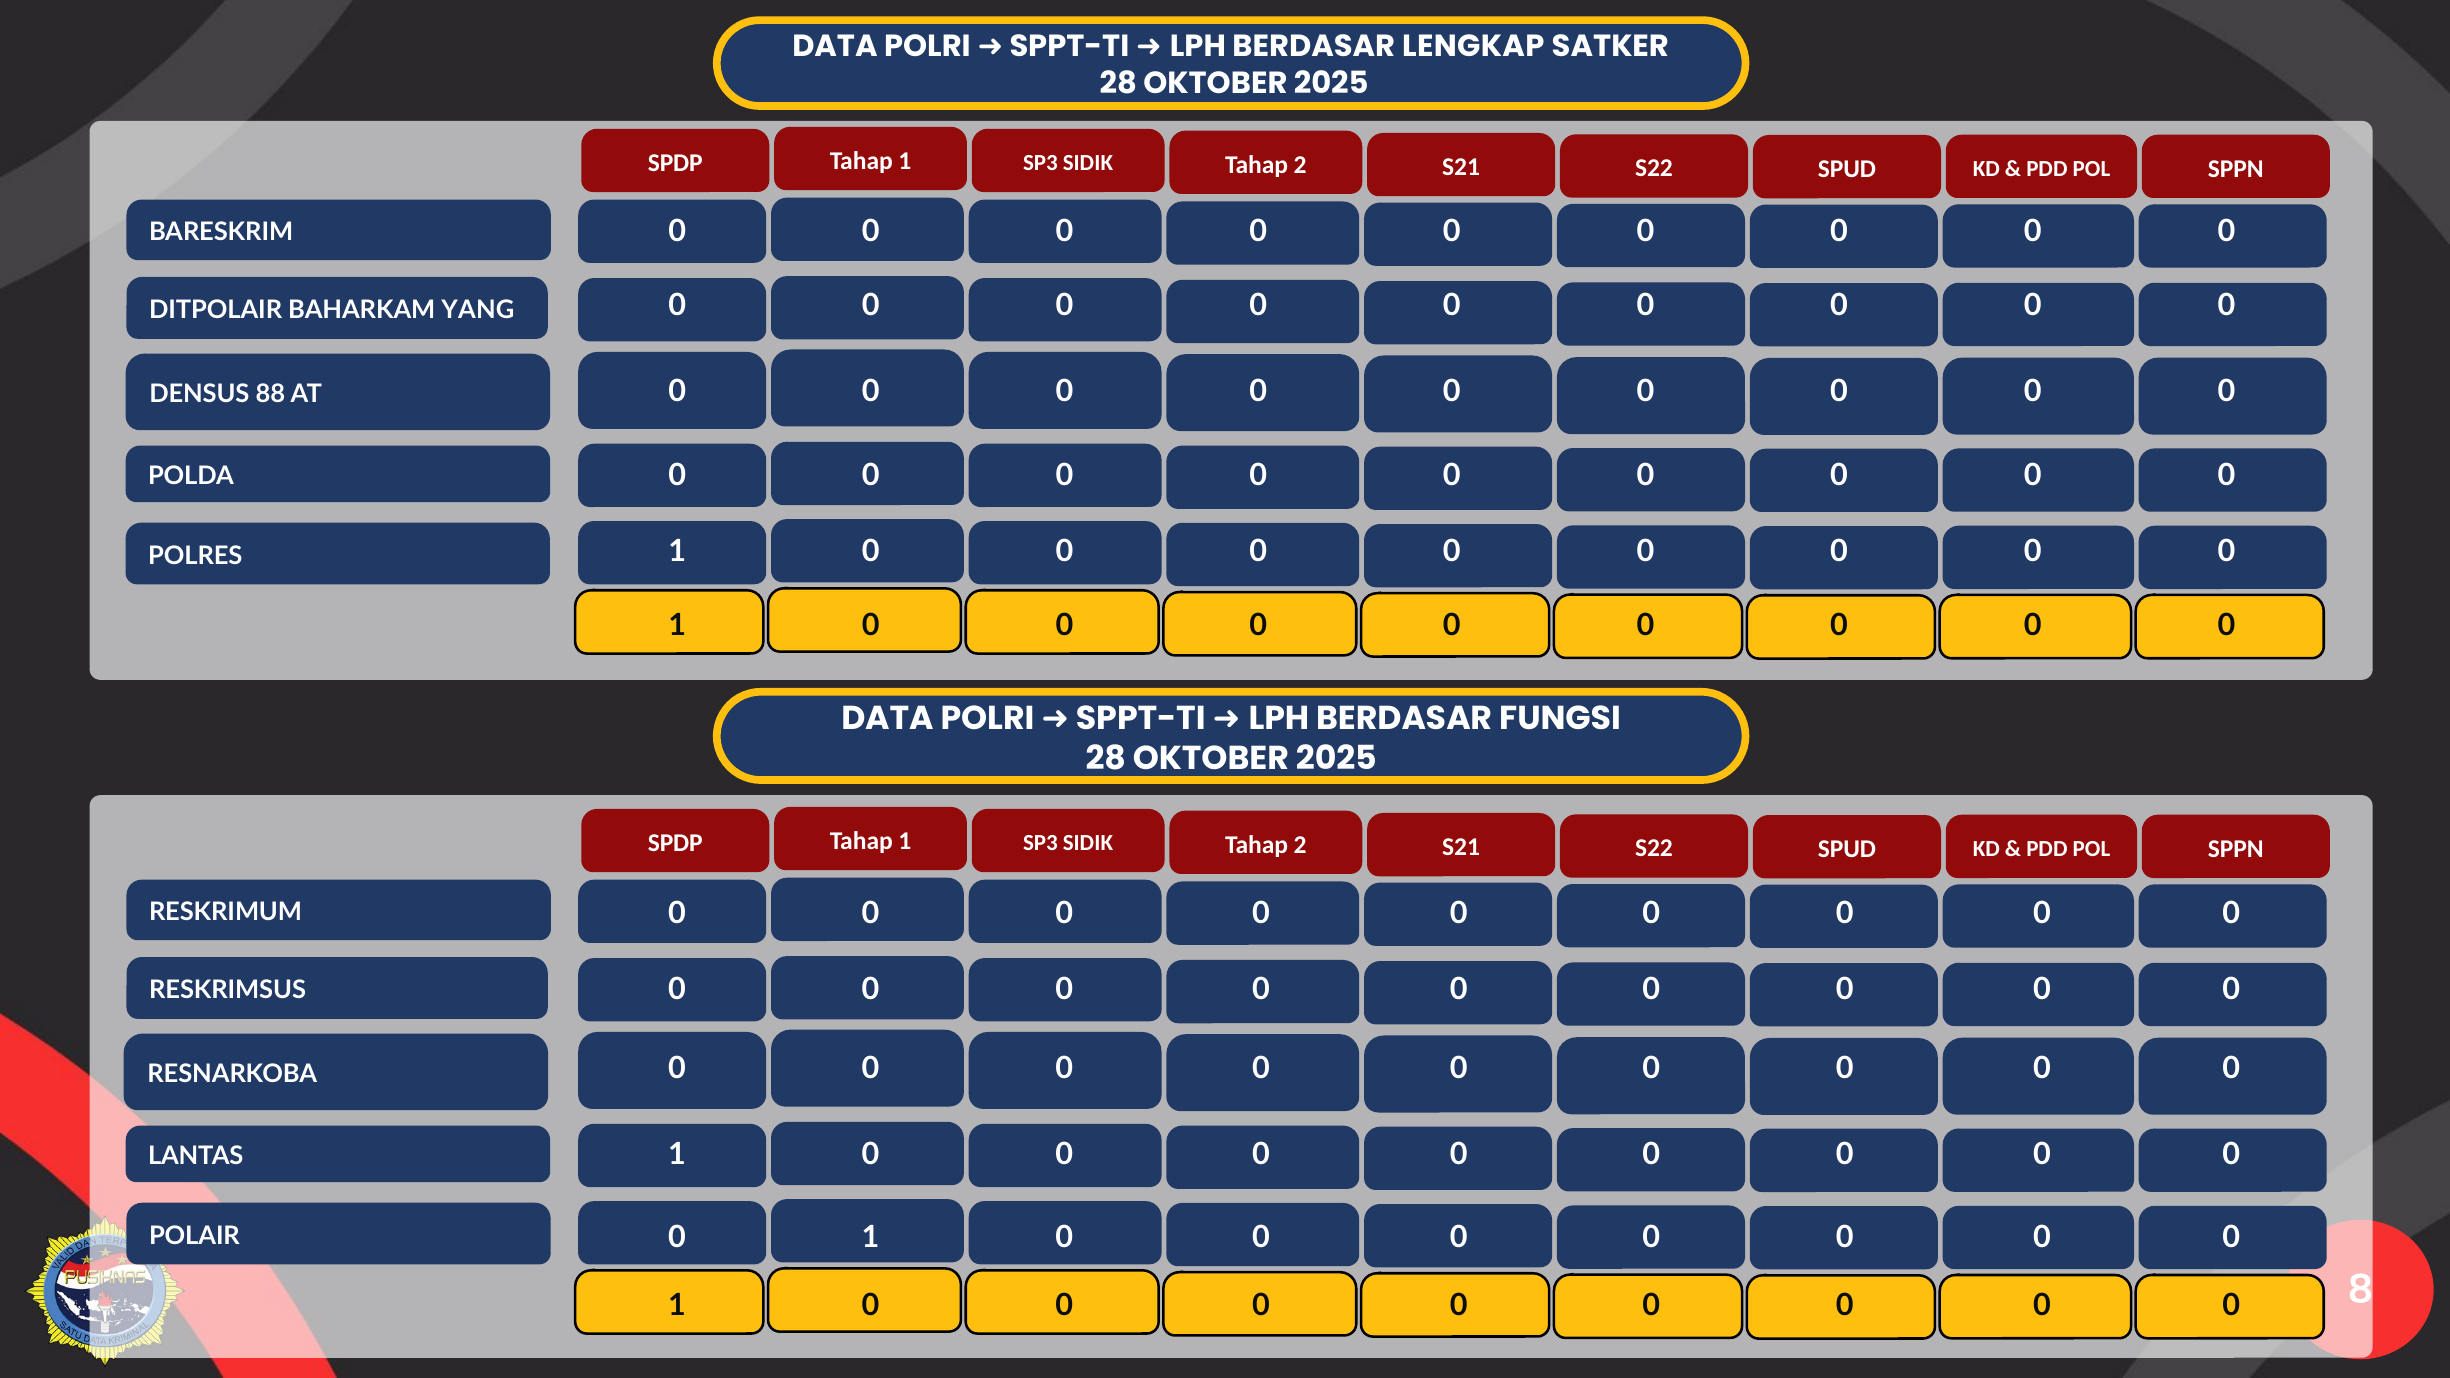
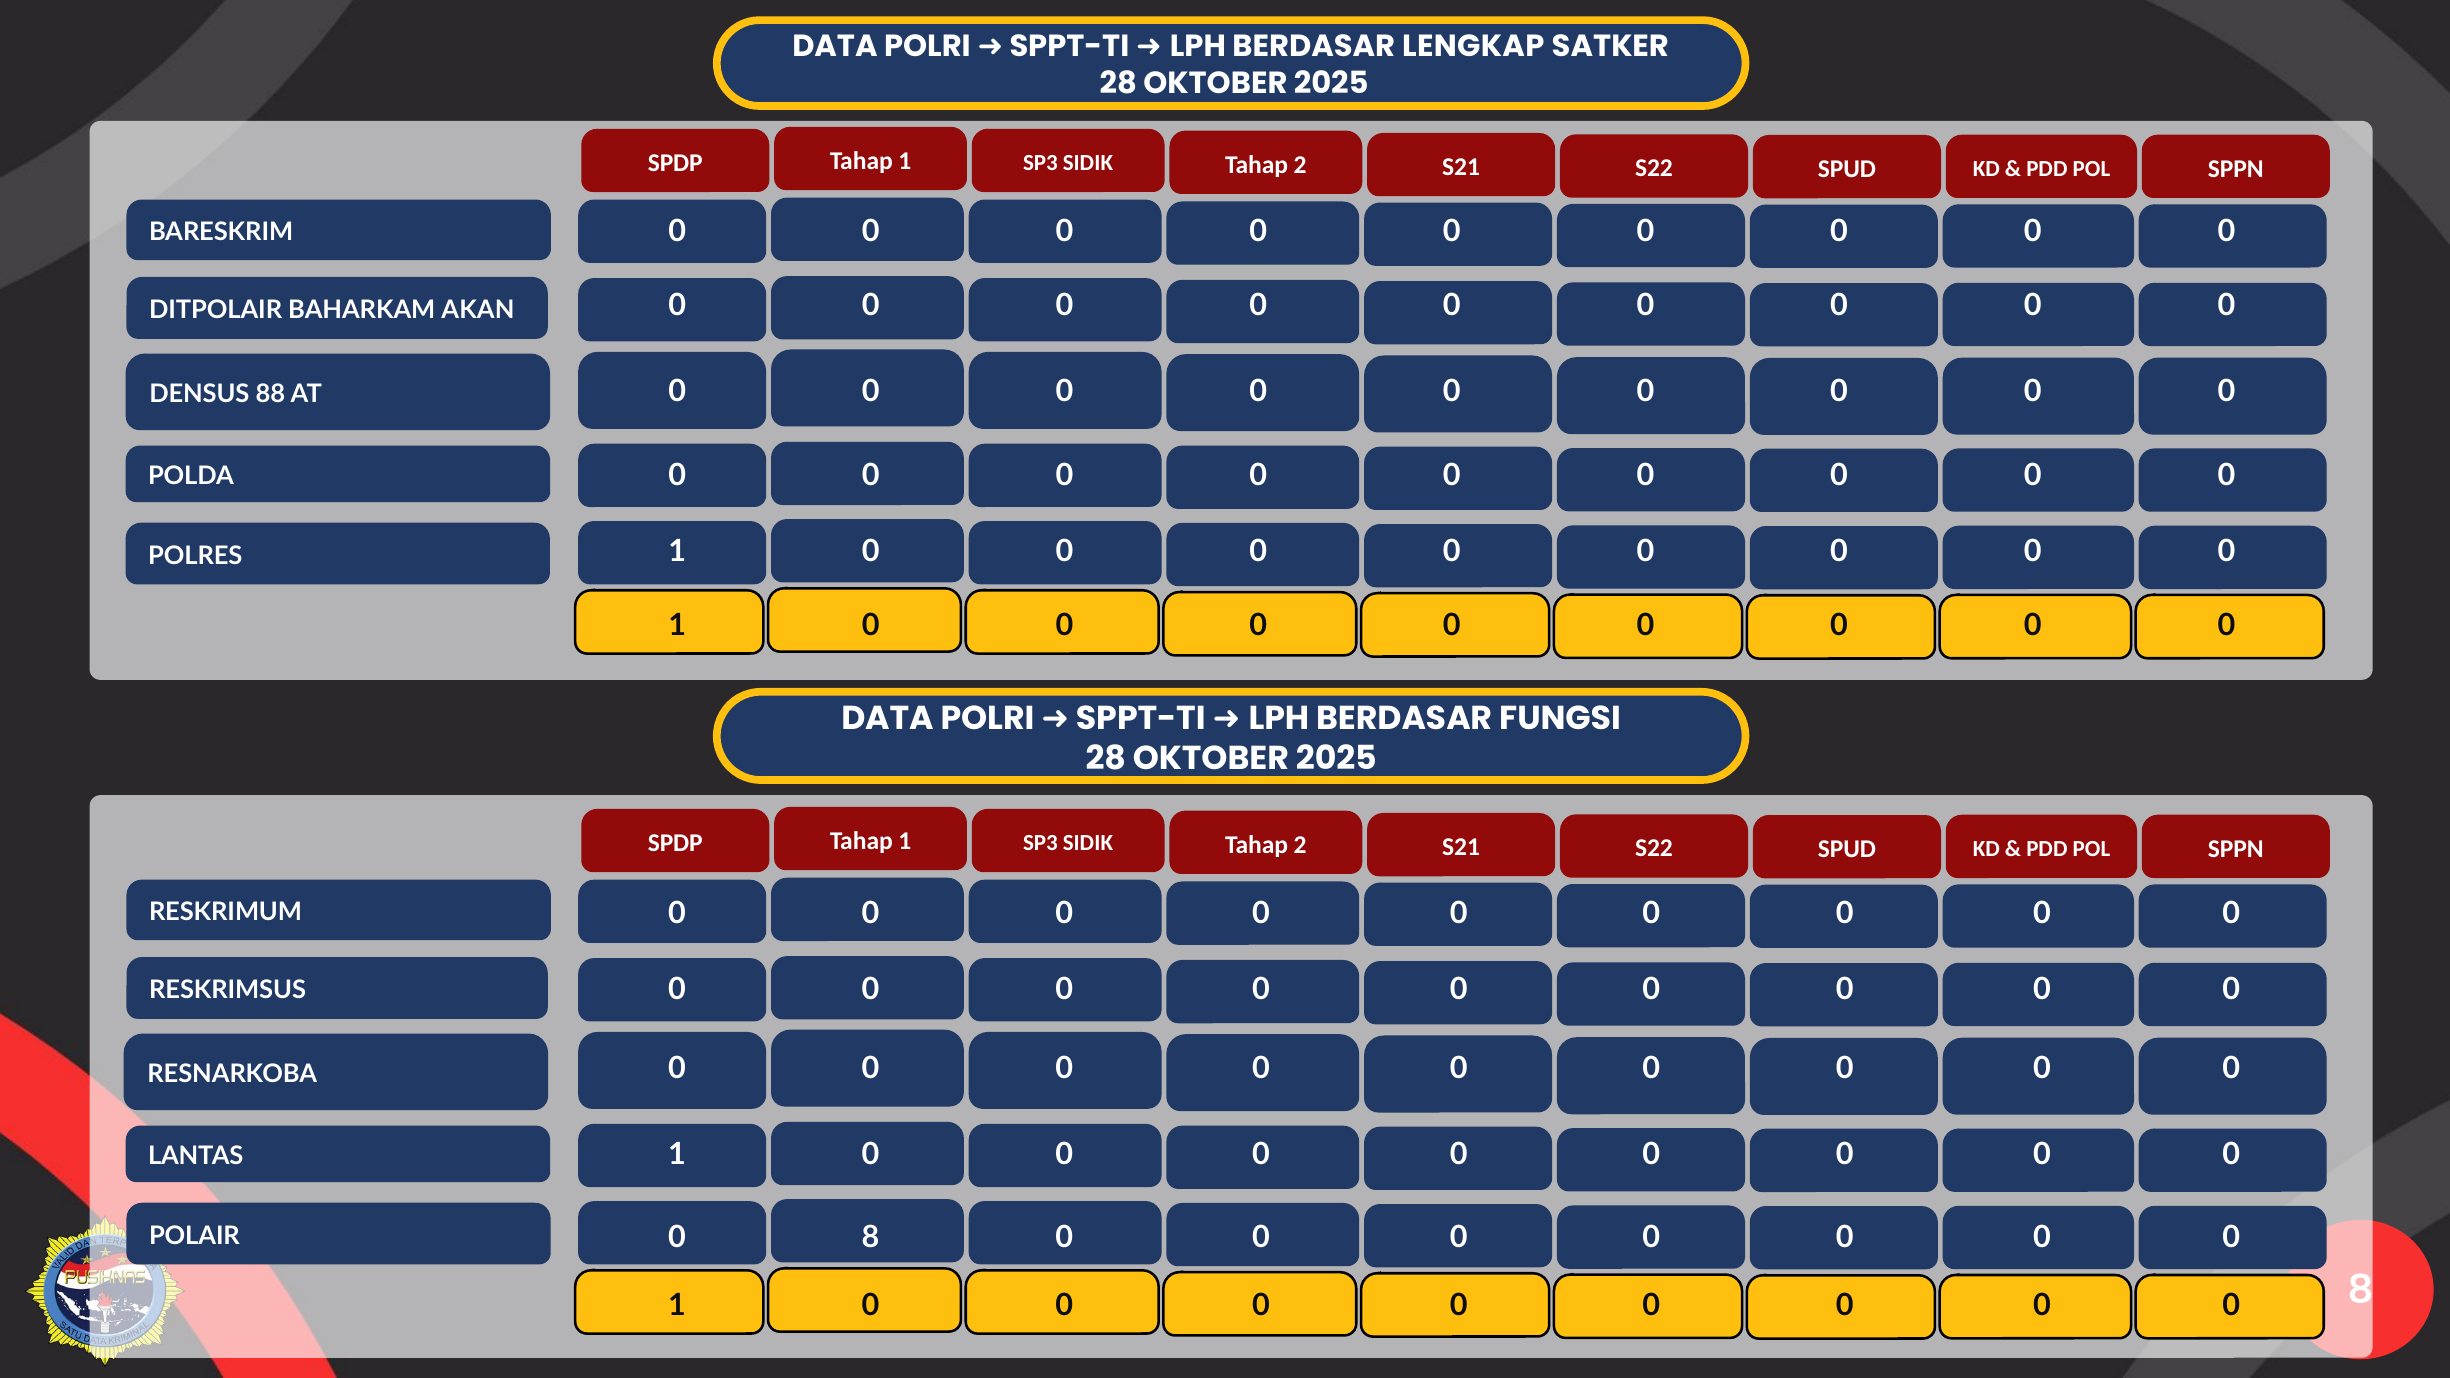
YANG: YANG -> AKAN
1 at (871, 1238): 1 -> 8
